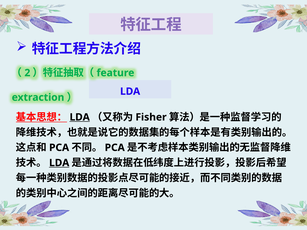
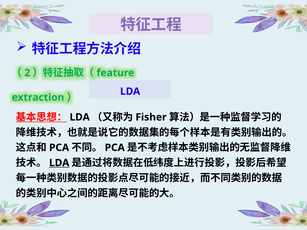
LDA at (80, 117) underline: present -> none
